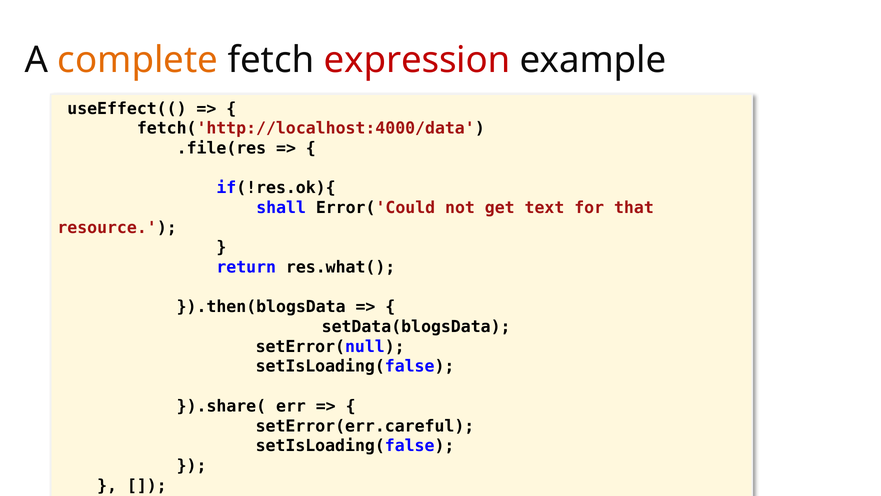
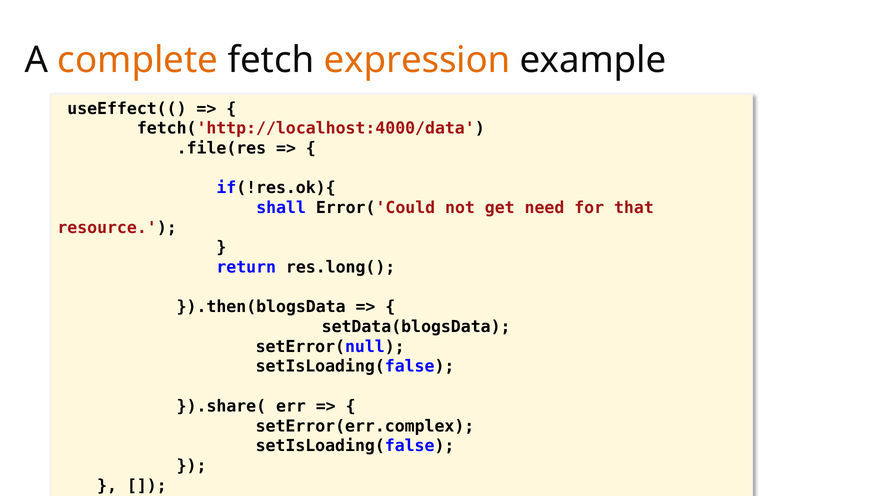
expression colour: red -> orange
text: text -> need
res.what(: res.what( -> res.long(
setError(err.careful: setError(err.careful -> setError(err.complex
